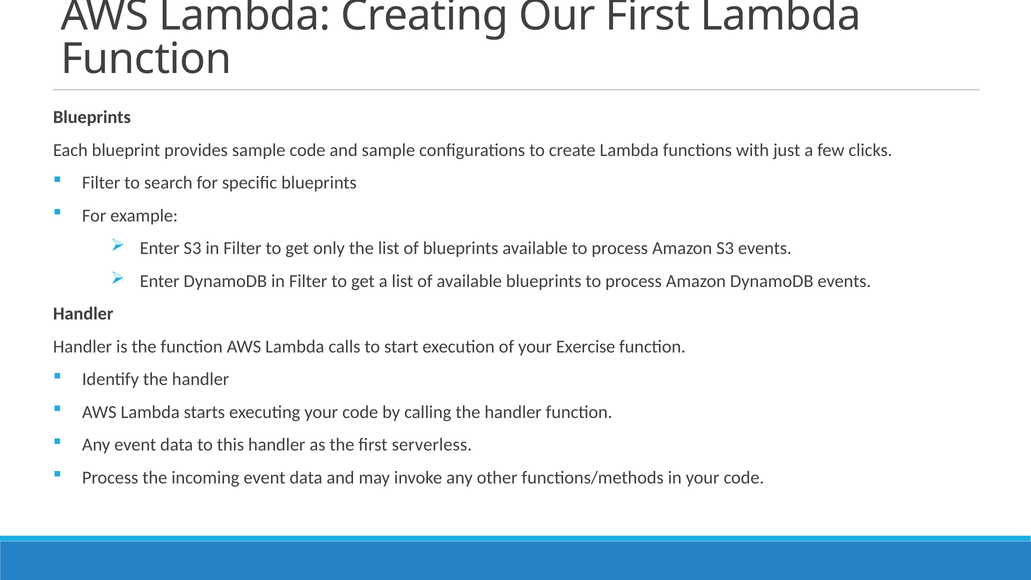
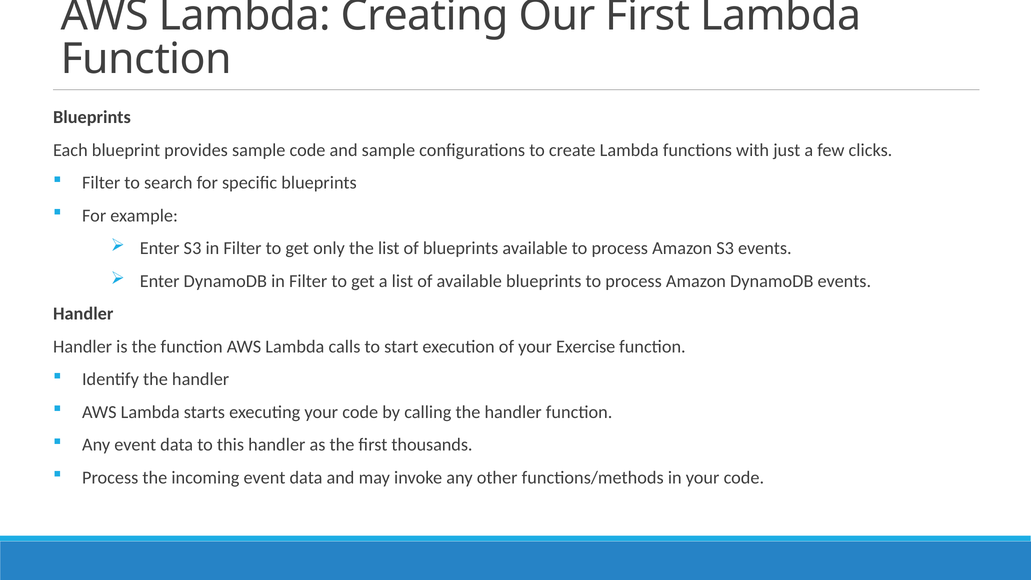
serverless: serverless -> thousands
